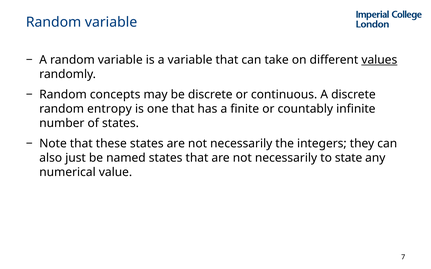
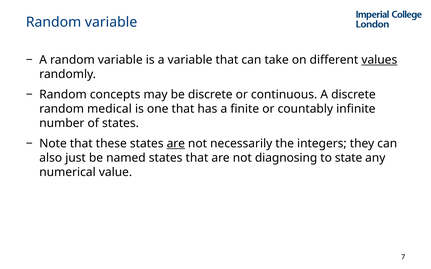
entropy: entropy -> medical
are at (176, 144) underline: none -> present
that are not necessarily: necessarily -> diagnosing
